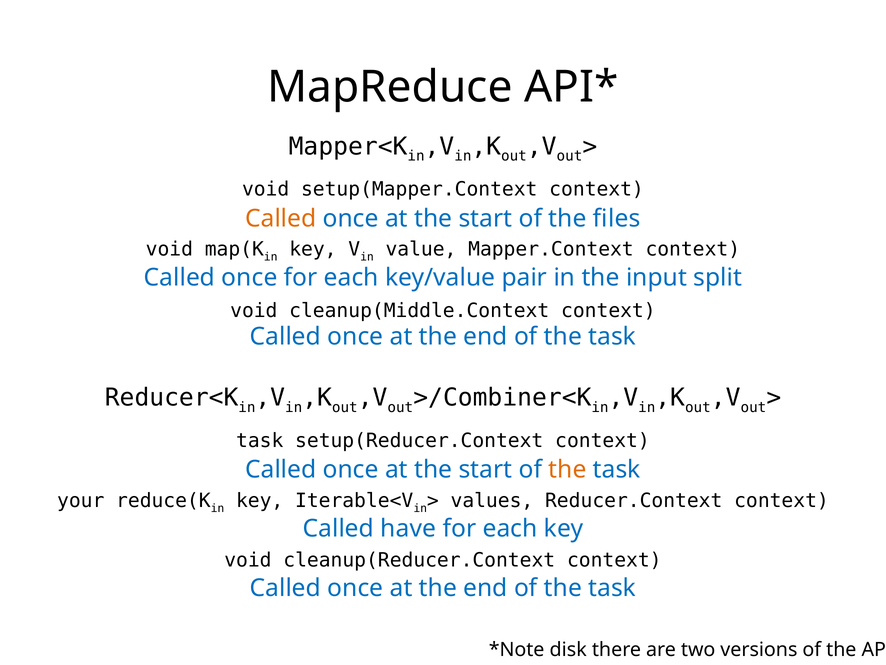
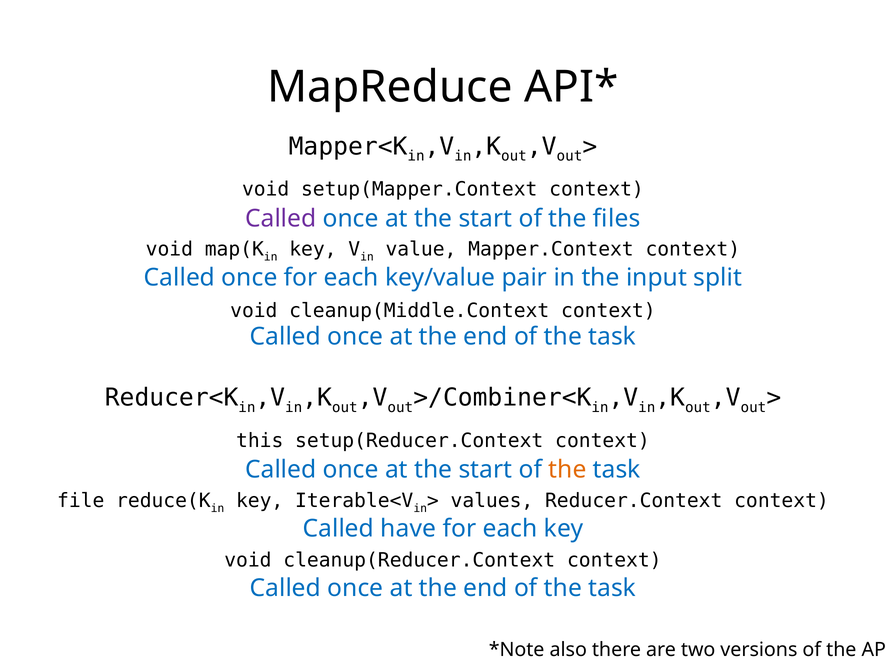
Called at (281, 218) colour: orange -> purple
task at (260, 440): task -> this
your: your -> file
disk: disk -> also
